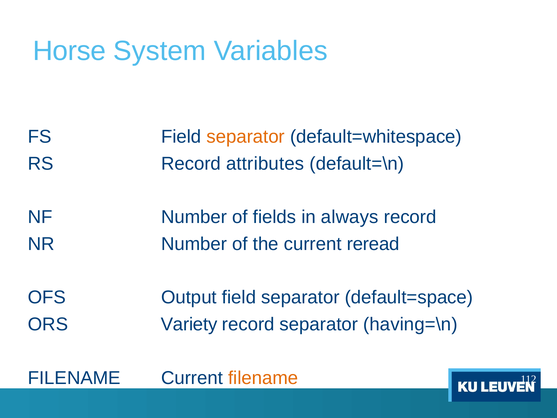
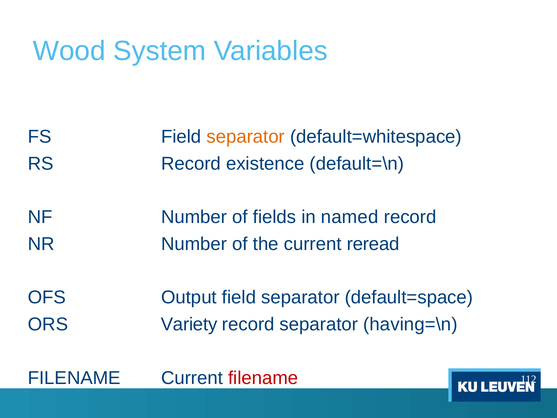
Horse: Horse -> Wood
attributes: attributes -> existence
always: always -> named
filename at (263, 378) colour: orange -> red
